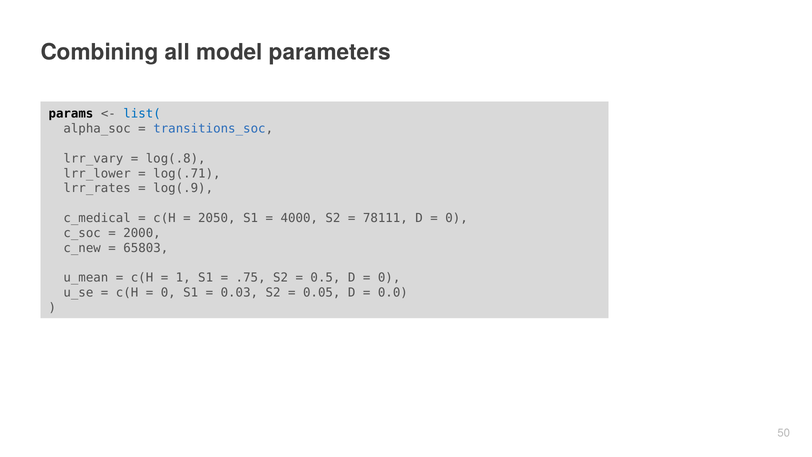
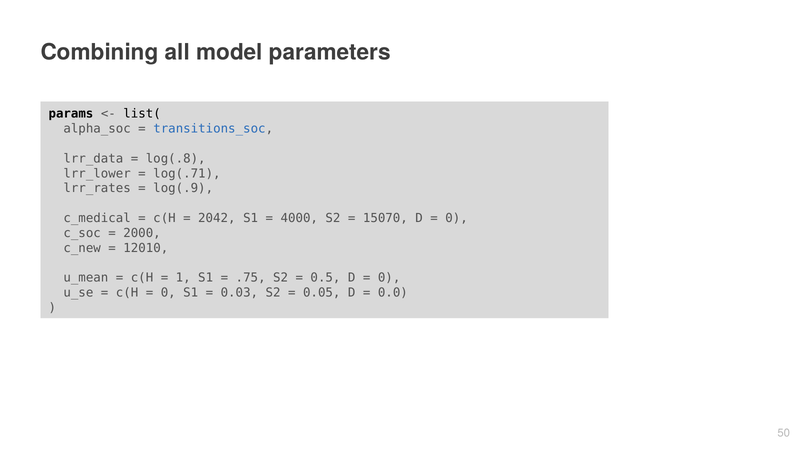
list( colour: blue -> black
lrr_vary: lrr_vary -> lrr_data
2050: 2050 -> 2042
78111: 78111 -> 15070
65803: 65803 -> 12010
